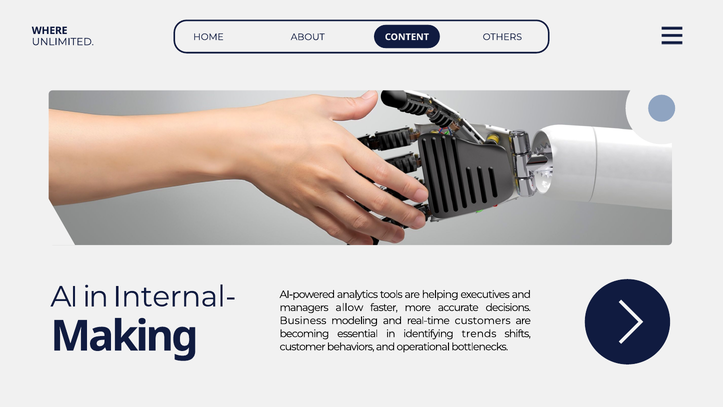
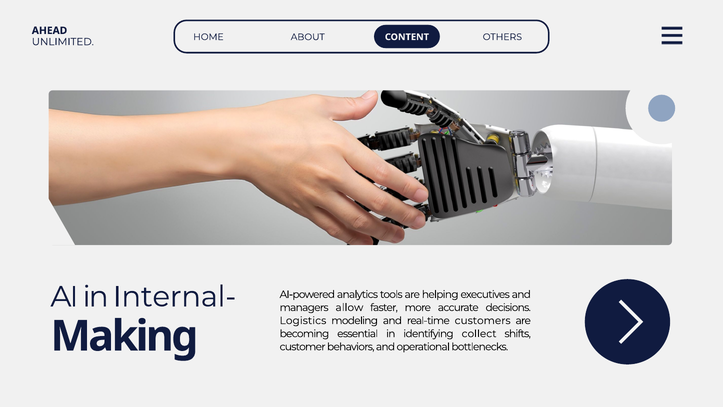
WHERE: WHERE -> AHEAD
Business: Business -> Logistics
trends: trends -> collect
